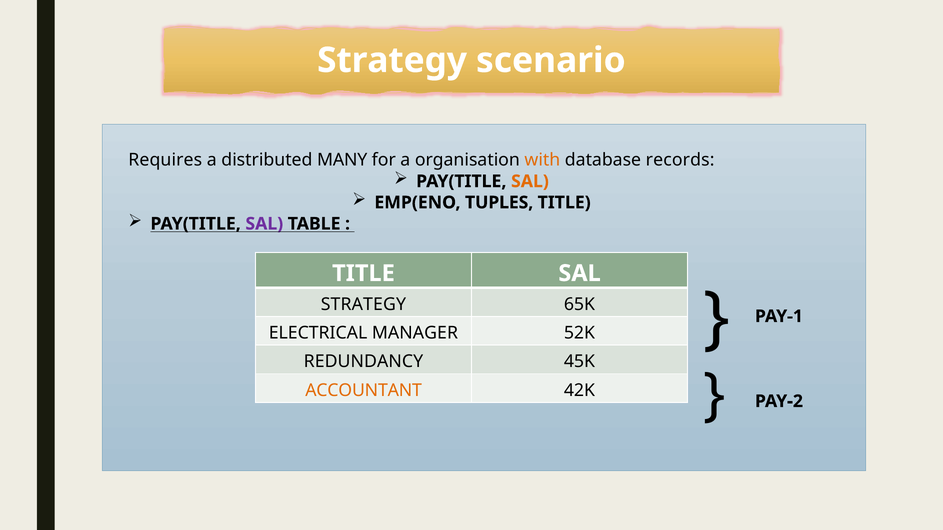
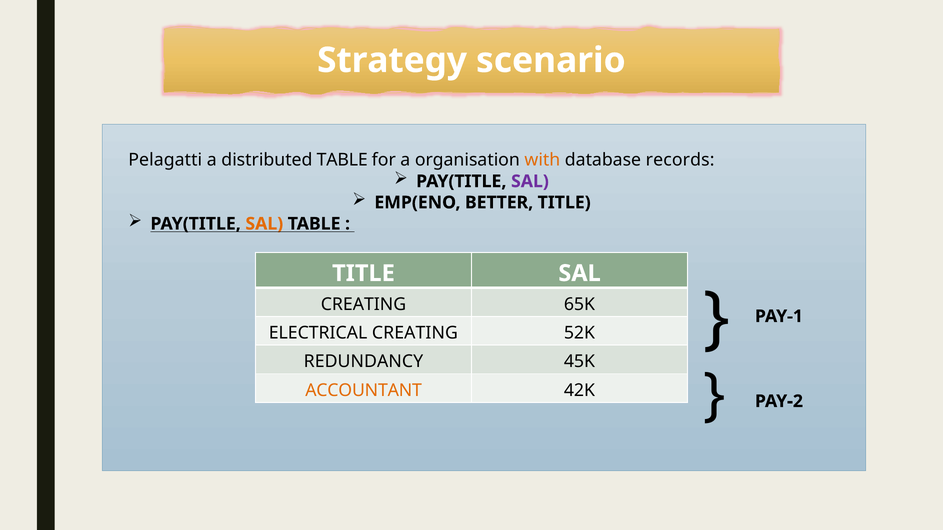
Requires: Requires -> Pelagatti
distributed MANY: MANY -> TABLE
SAL at (530, 181) colour: orange -> purple
TUPLES: TUPLES -> BETTER
SAL at (264, 224) colour: purple -> orange
STRATEGY at (363, 304): STRATEGY -> CREATING
ELECTRICAL MANAGER: MANAGER -> CREATING
